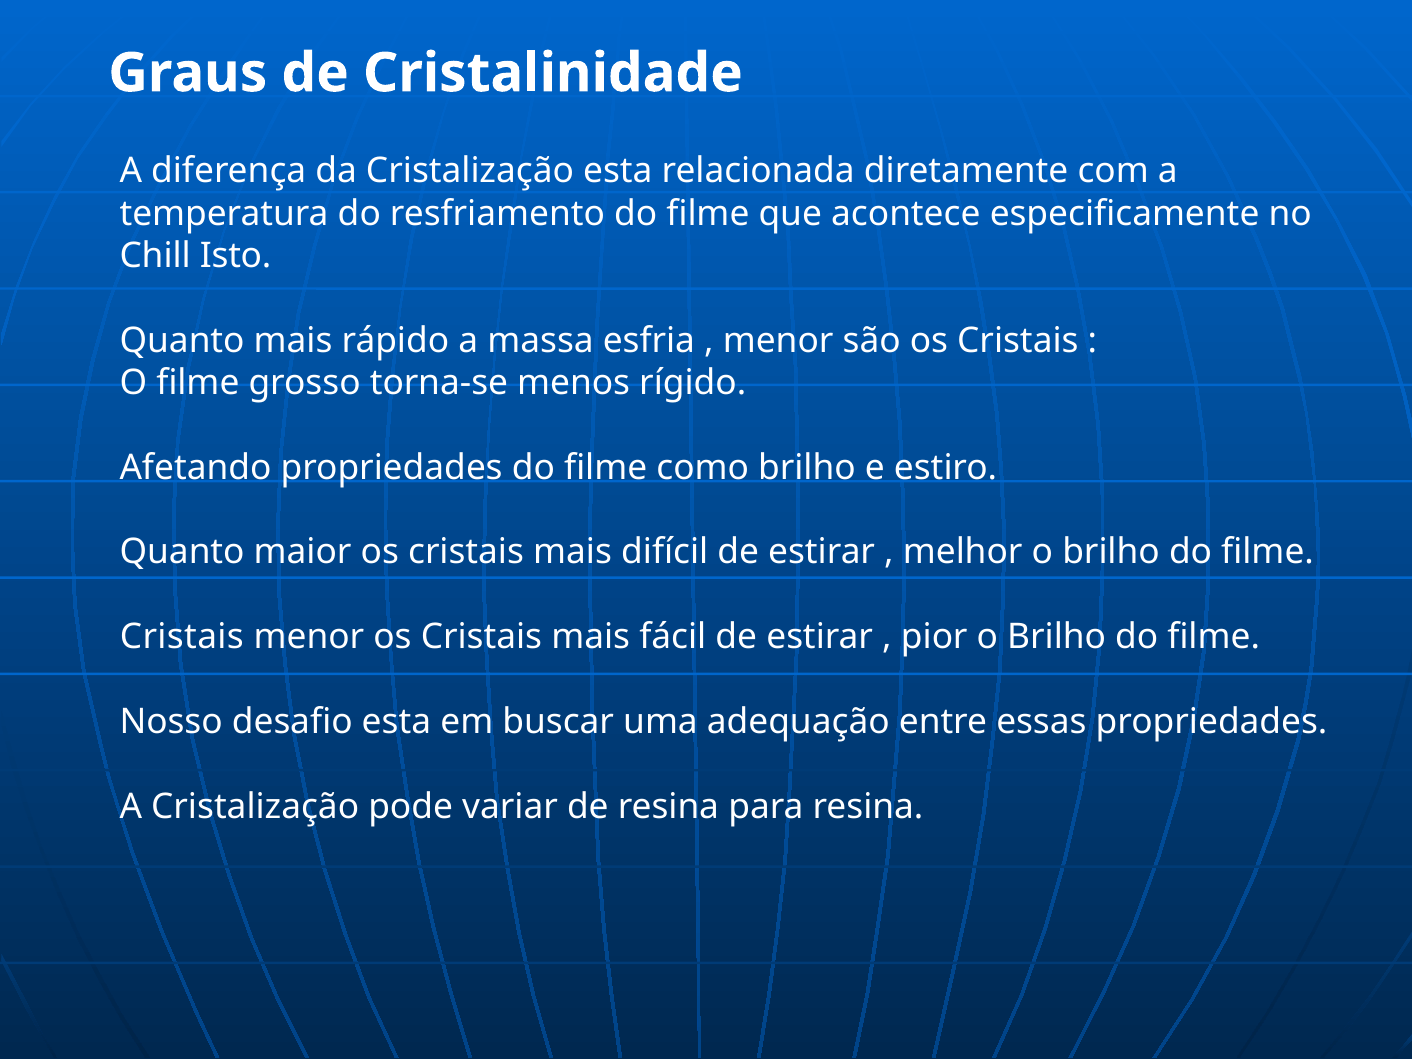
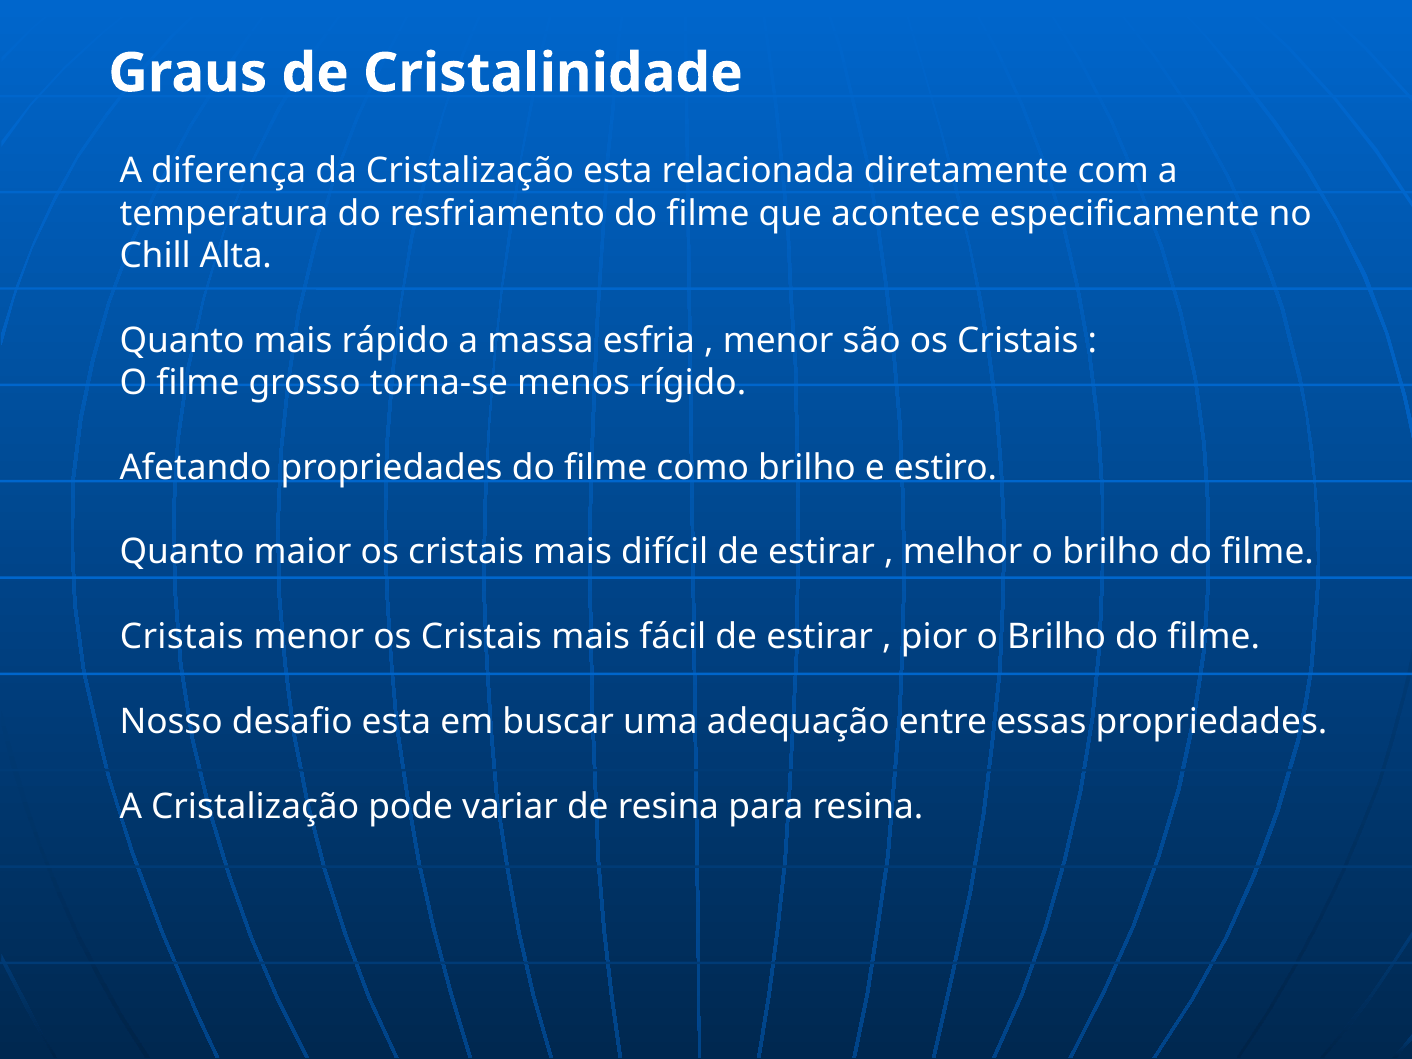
Isto: Isto -> Alta
